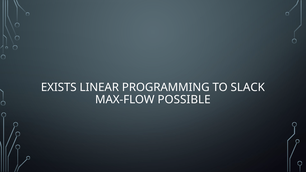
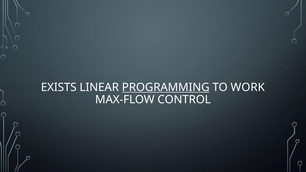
PROGRAMMING underline: none -> present
SLACK: SLACK -> WORK
POSSIBLE: POSSIBLE -> CONTROL
